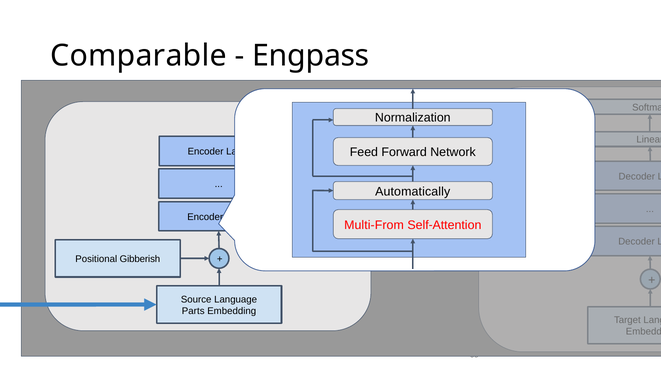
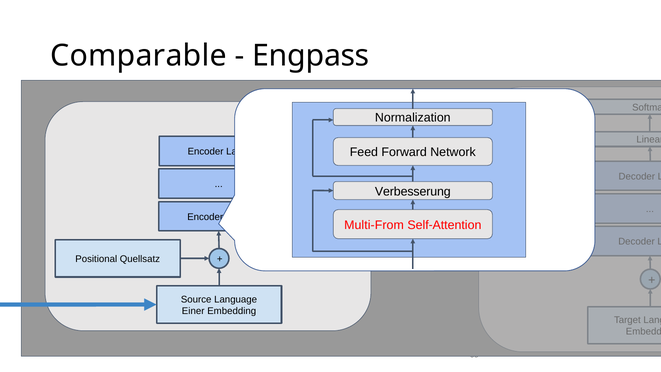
Automatically: Automatically -> Verbesserung
Gibberish: Gibberish -> Quellsatz
Parts: Parts -> Einer
